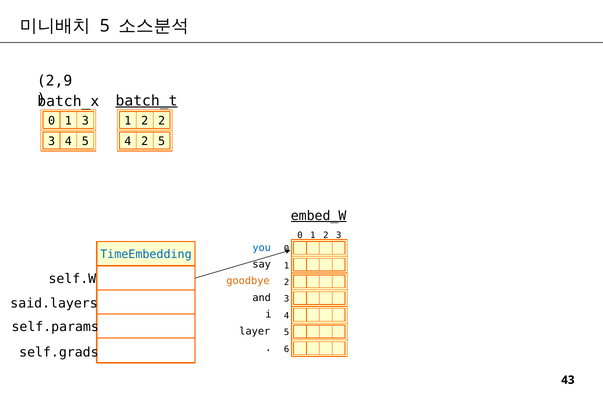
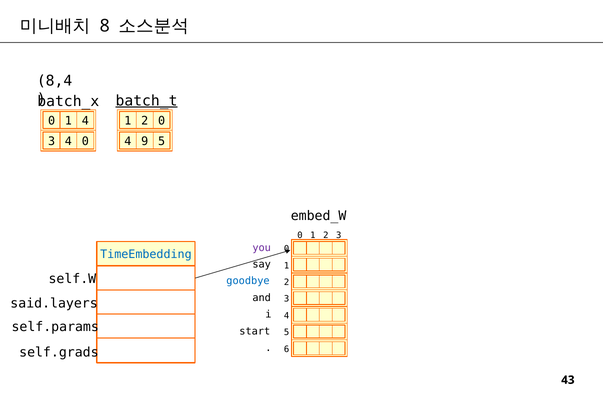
5 at (105, 26): 5 -> 8
2,9: 2,9 -> 8,4
1 3: 3 -> 4
2 2: 2 -> 0
5 at (85, 141): 5 -> 0
4 2: 2 -> 9
embed_W underline: present -> none
you colour: blue -> purple
goodbye colour: orange -> blue
layer: layer -> start
